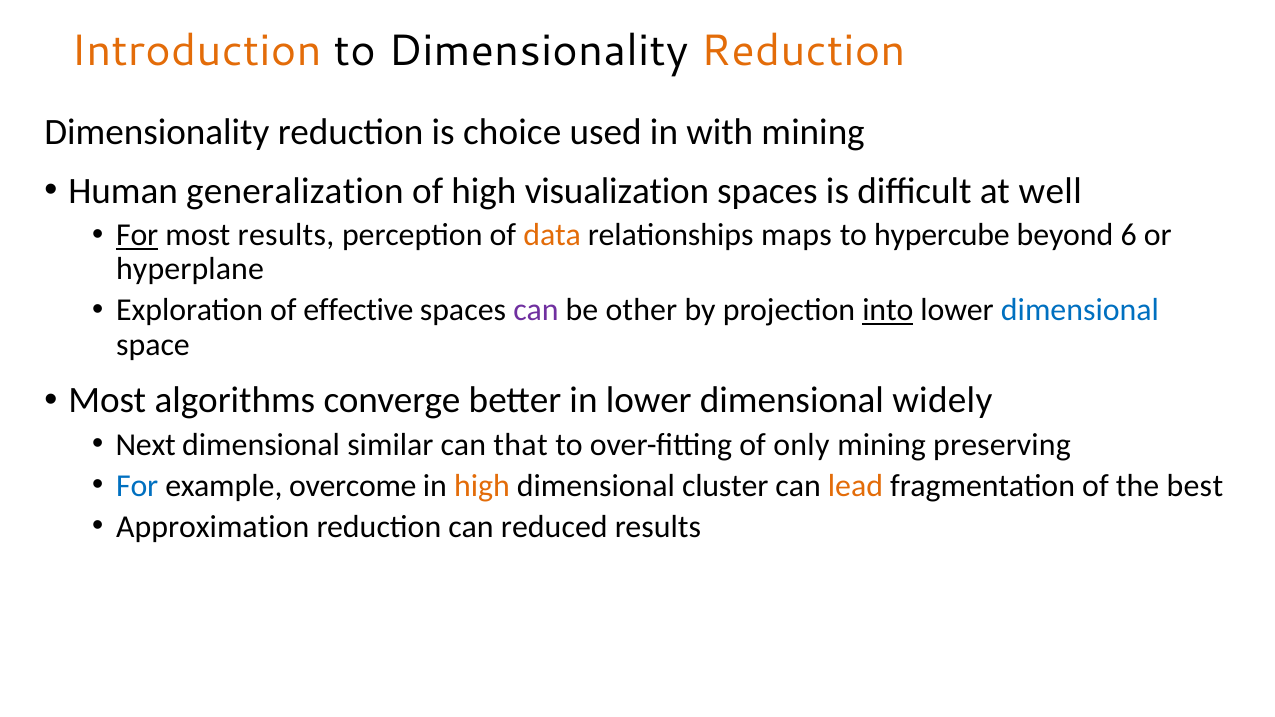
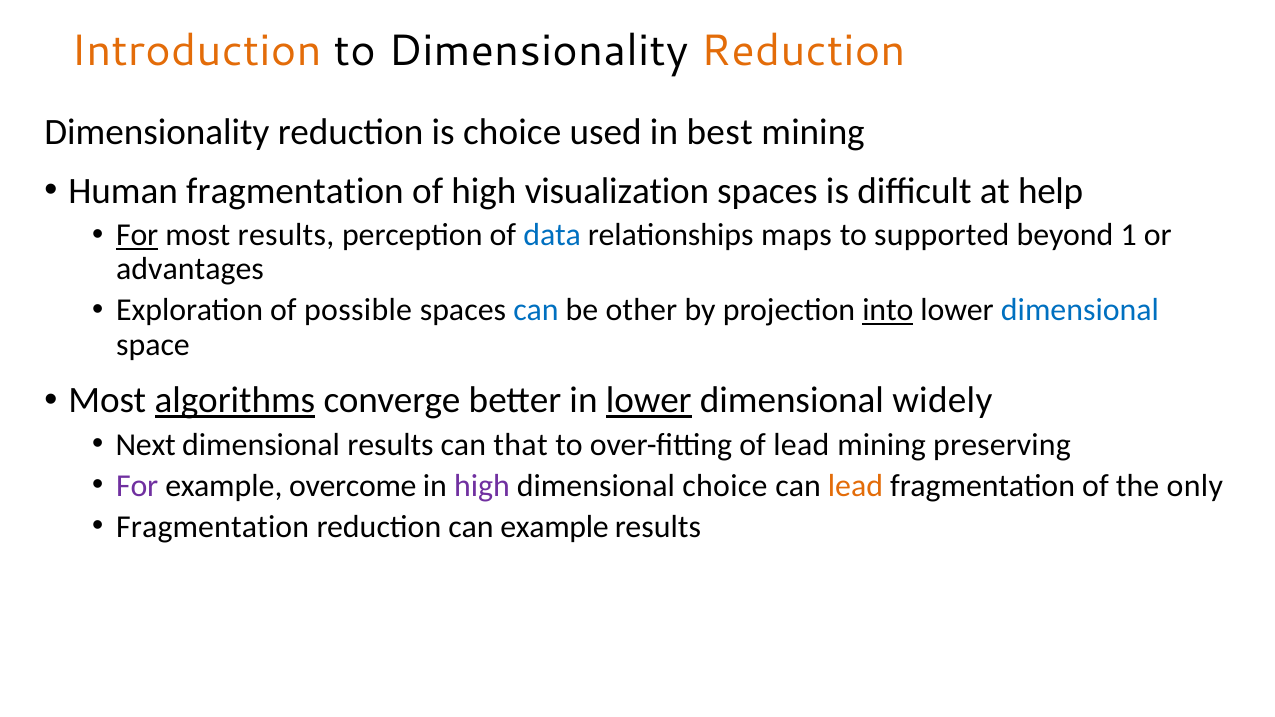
with: with -> best
Human generalization: generalization -> fragmentation
well: well -> help
data colour: orange -> blue
hypercube: hypercube -> supported
6: 6 -> 1
hyperplane: hyperplane -> advantages
effective: effective -> possible
can at (536, 311) colour: purple -> blue
algorithms underline: none -> present
lower at (649, 401) underline: none -> present
dimensional similar: similar -> results
of only: only -> lead
For at (137, 486) colour: blue -> purple
high at (482, 486) colour: orange -> purple
dimensional cluster: cluster -> choice
best: best -> only
Approximation at (213, 527): Approximation -> Fragmentation
can reduced: reduced -> example
